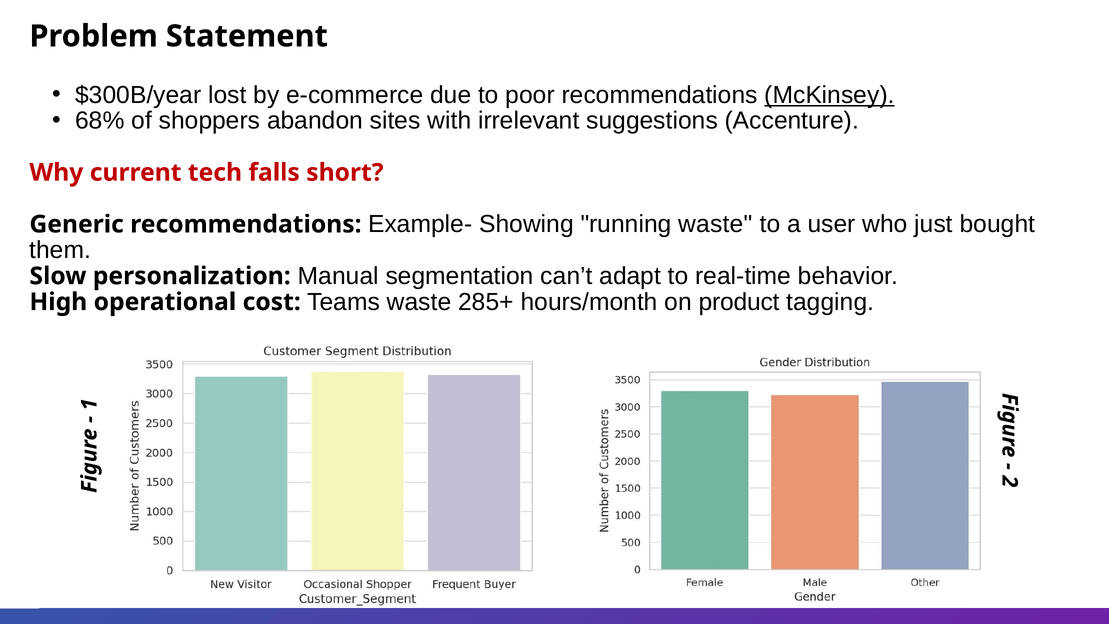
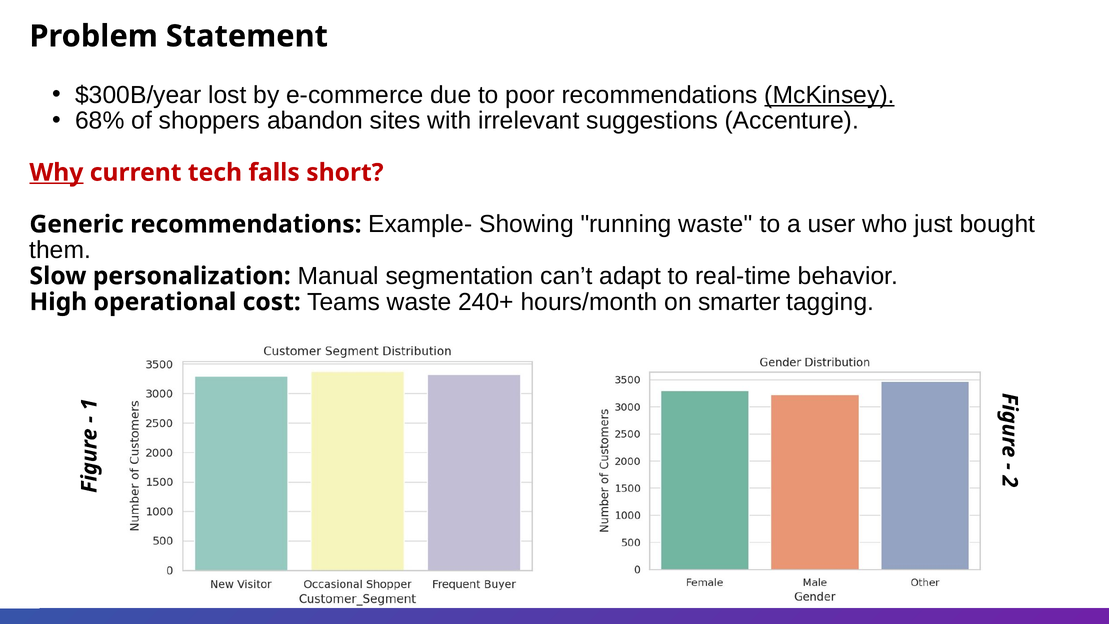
Why underline: none -> present
285+: 285+ -> 240+
product: product -> smarter
